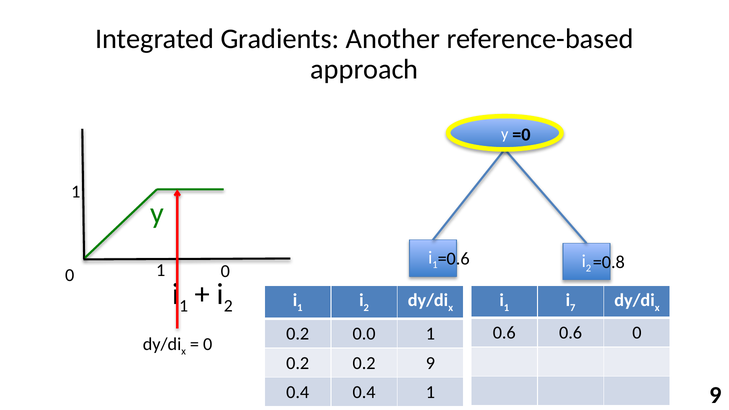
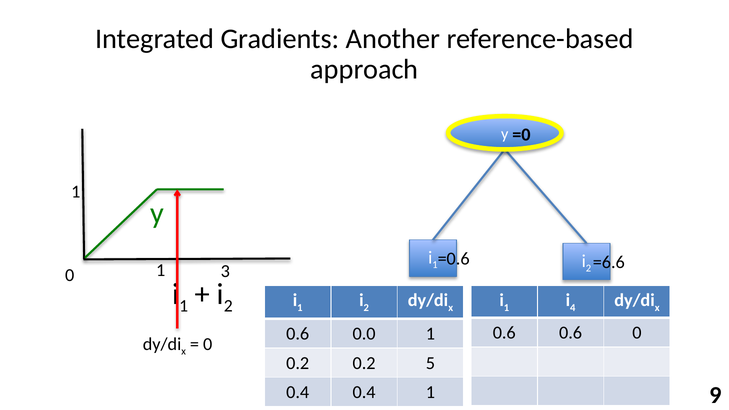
=0.8: =0.8 -> =6.6
1 0: 0 -> 3
7: 7 -> 4
0.2 at (298, 334): 0.2 -> 0.6
0.2 9: 9 -> 5
